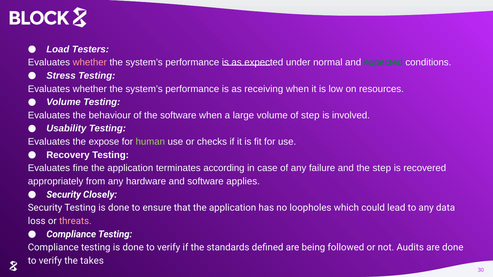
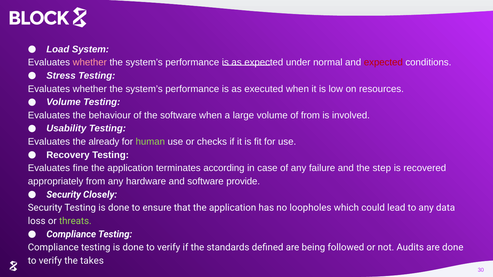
Testers: Testers -> System
expected at (383, 63) colour: green -> red
receiving: receiving -> executed
of step: step -> from
expose: expose -> already
applies: applies -> provide
threats colour: pink -> light green
